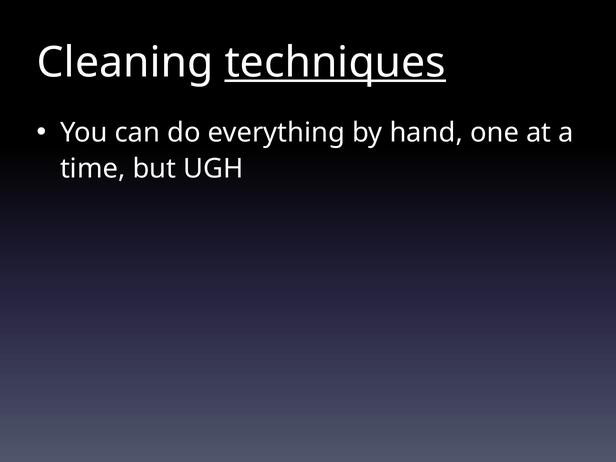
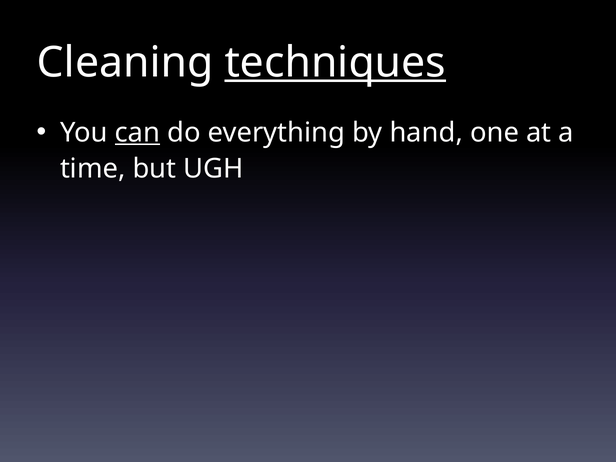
can underline: none -> present
